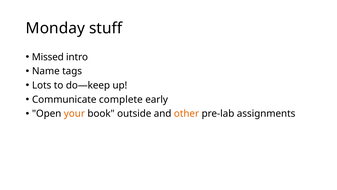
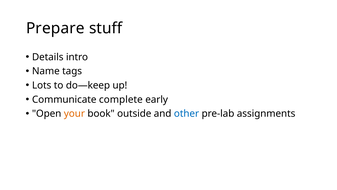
Monday: Monday -> Prepare
Missed: Missed -> Details
other colour: orange -> blue
